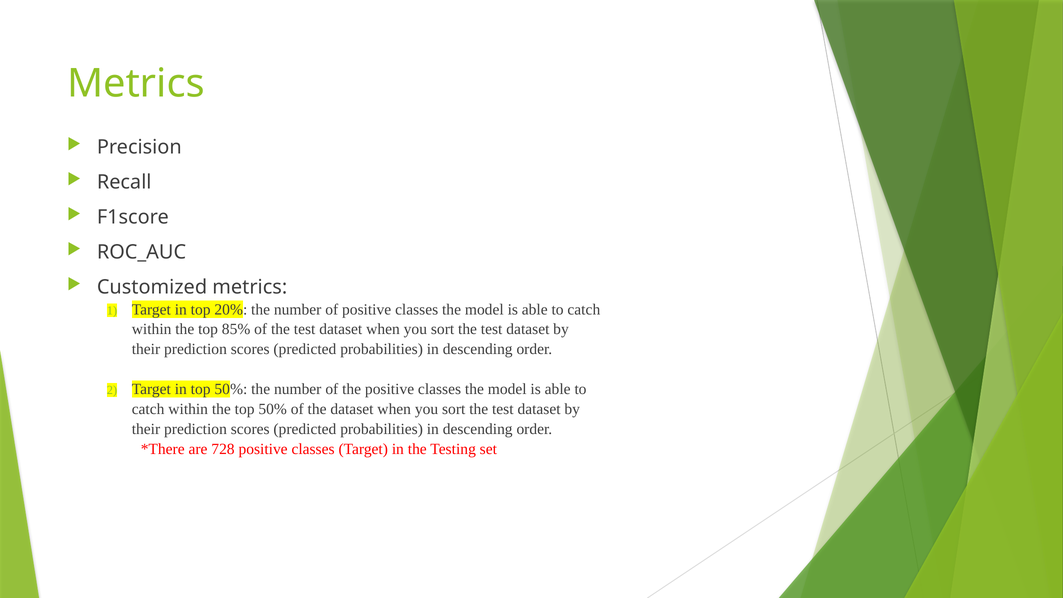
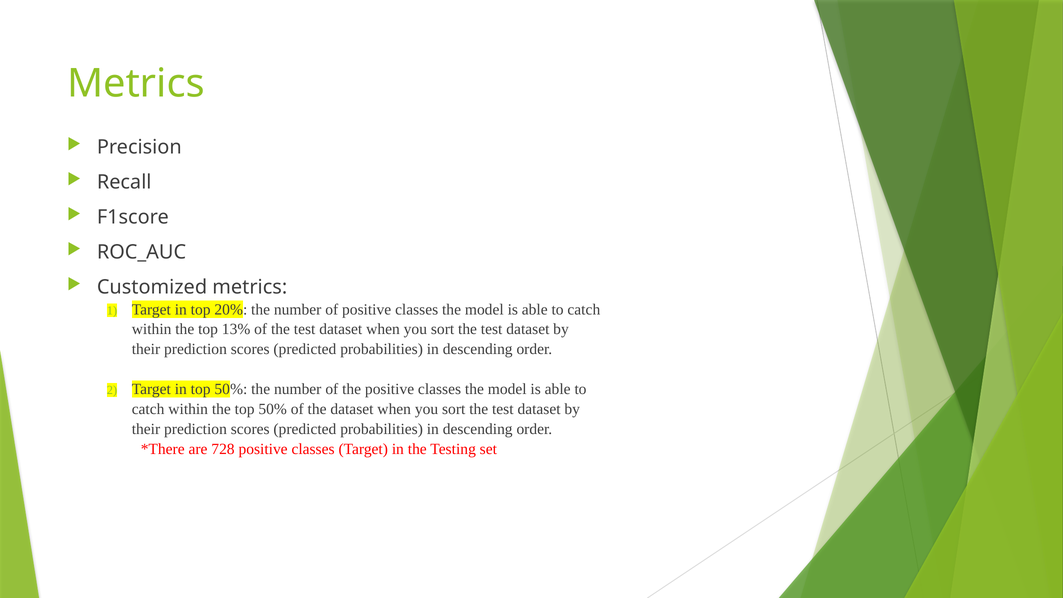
85%: 85% -> 13%
